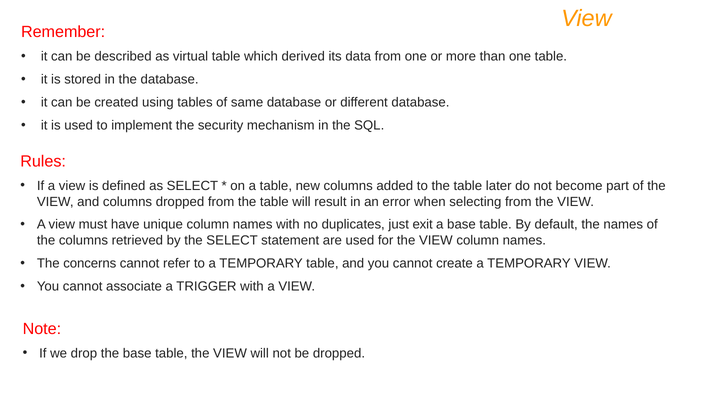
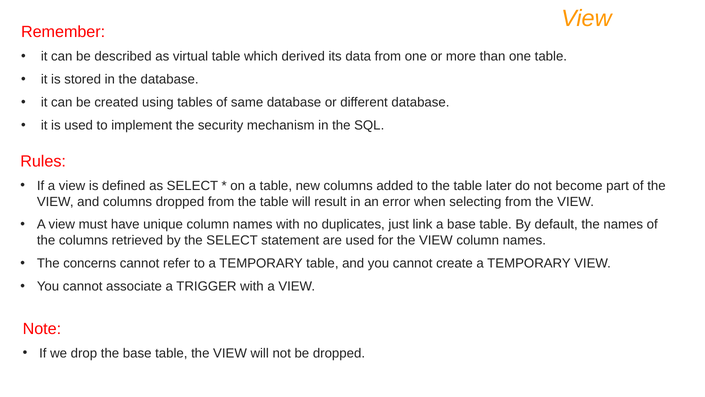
exit: exit -> link
